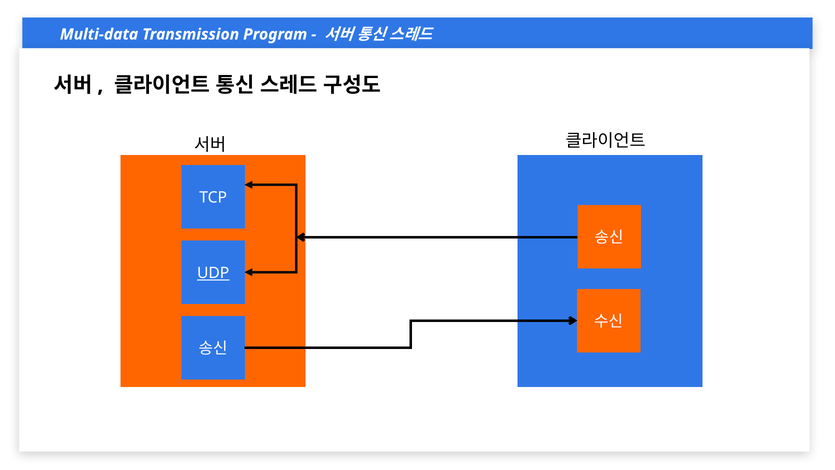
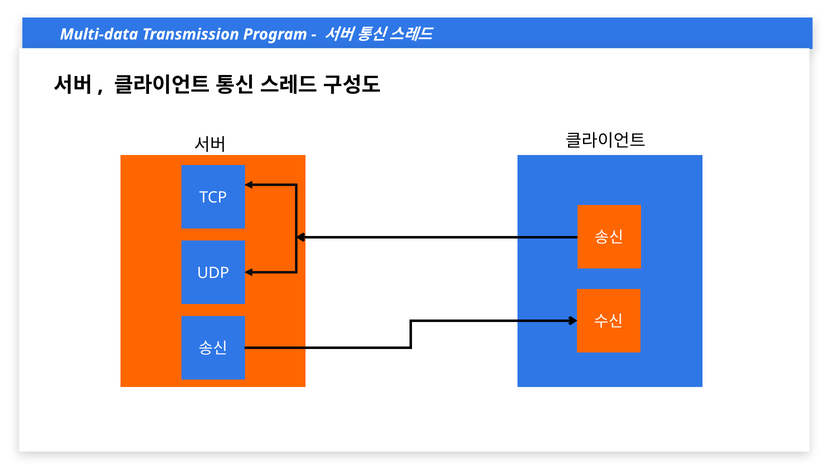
UDP underline: present -> none
